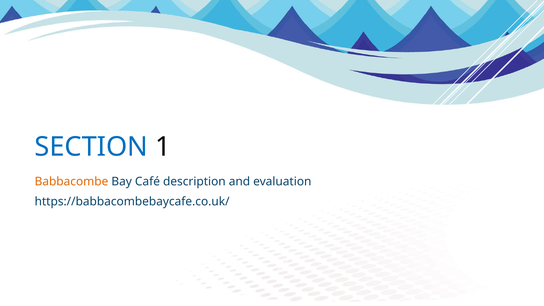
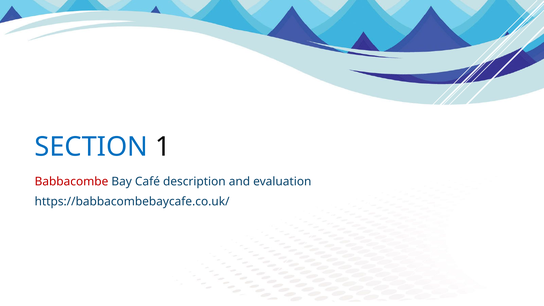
Babbacombe colour: orange -> red
